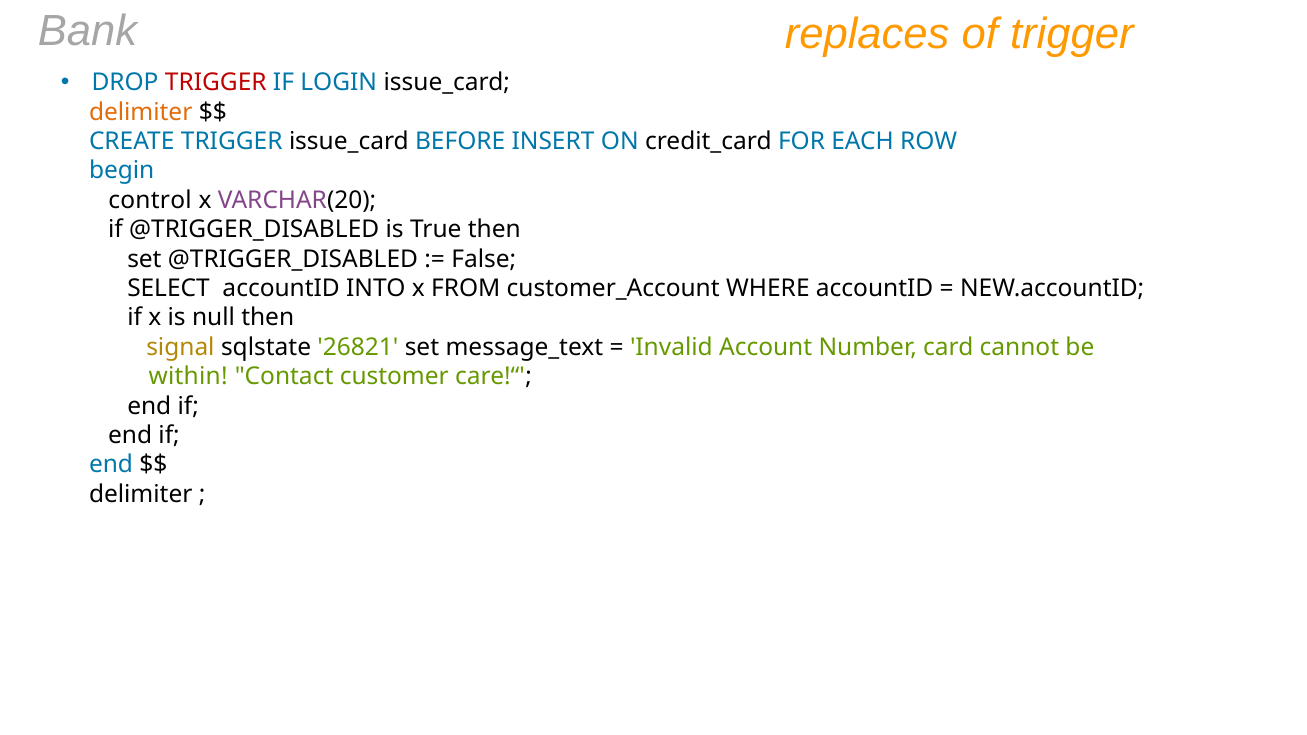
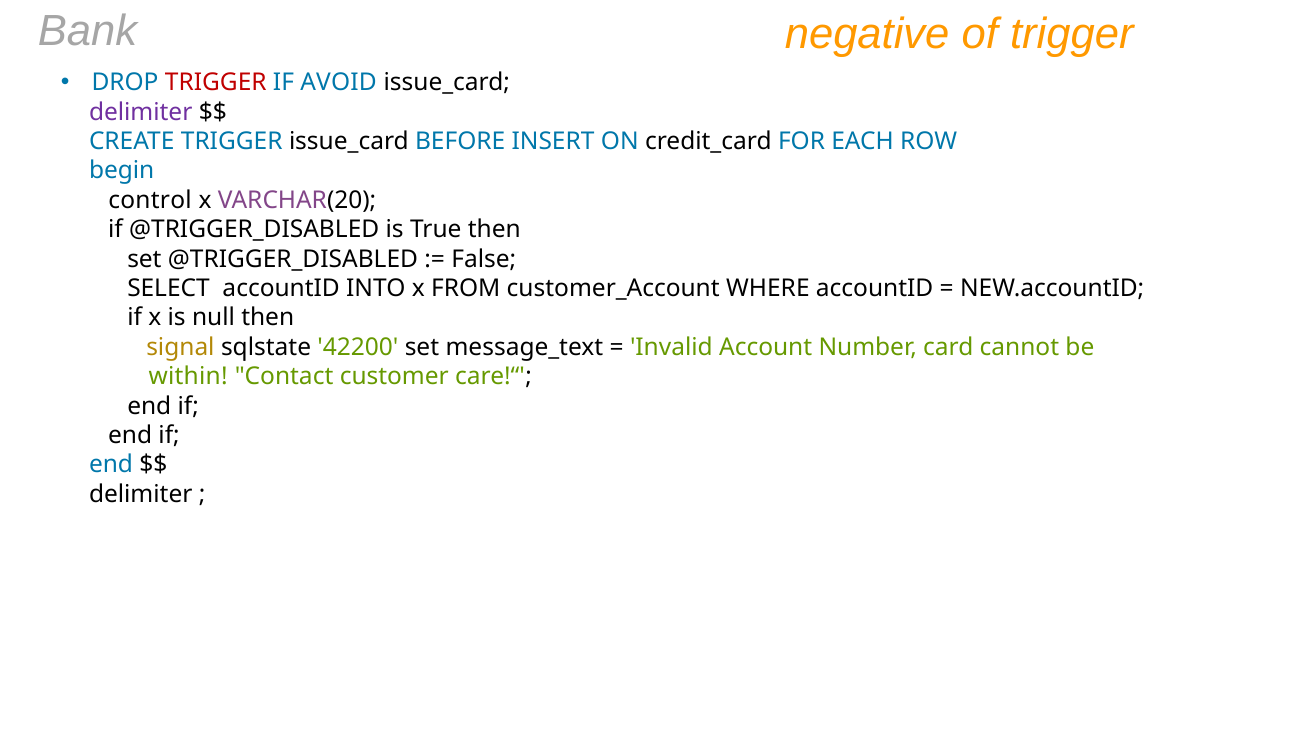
replaces: replaces -> negative
LOGIN: LOGIN -> AVOID
delimiter at (141, 112) colour: orange -> purple
26821: 26821 -> 42200
